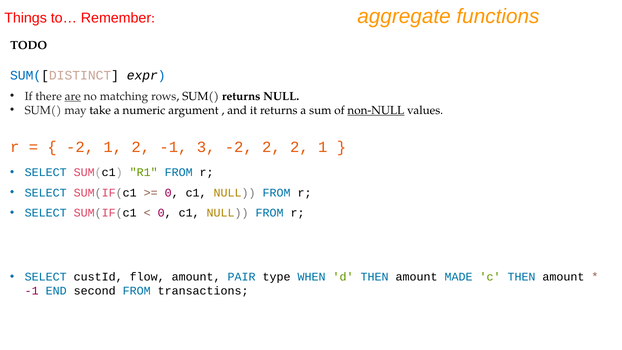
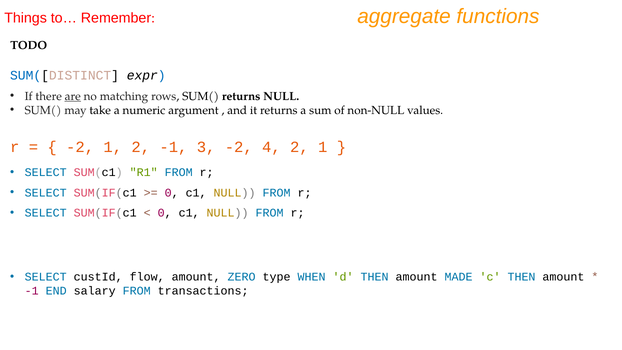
non-NULL underline: present -> none
-2 2: 2 -> 4
PAIR: PAIR -> ZERO
second: second -> salary
